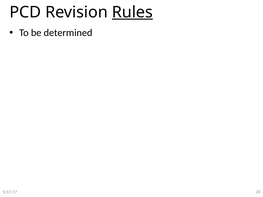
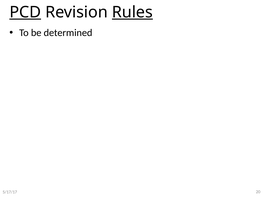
PCD underline: none -> present
